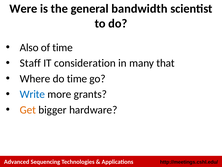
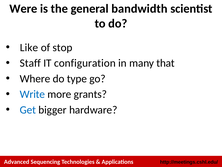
Also: Also -> Like
of time: time -> stop
consideration: consideration -> configuration
do time: time -> type
Get colour: orange -> blue
